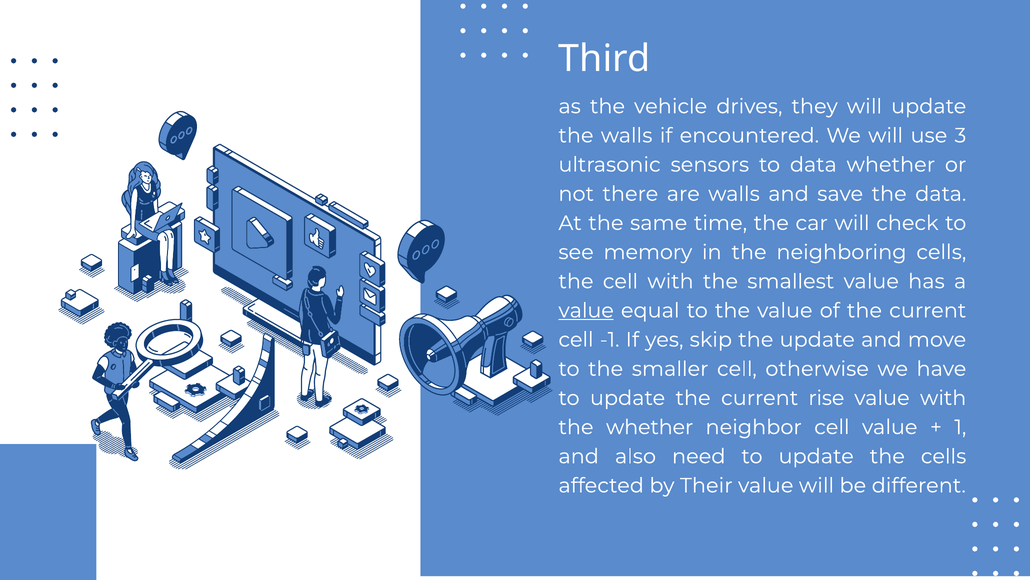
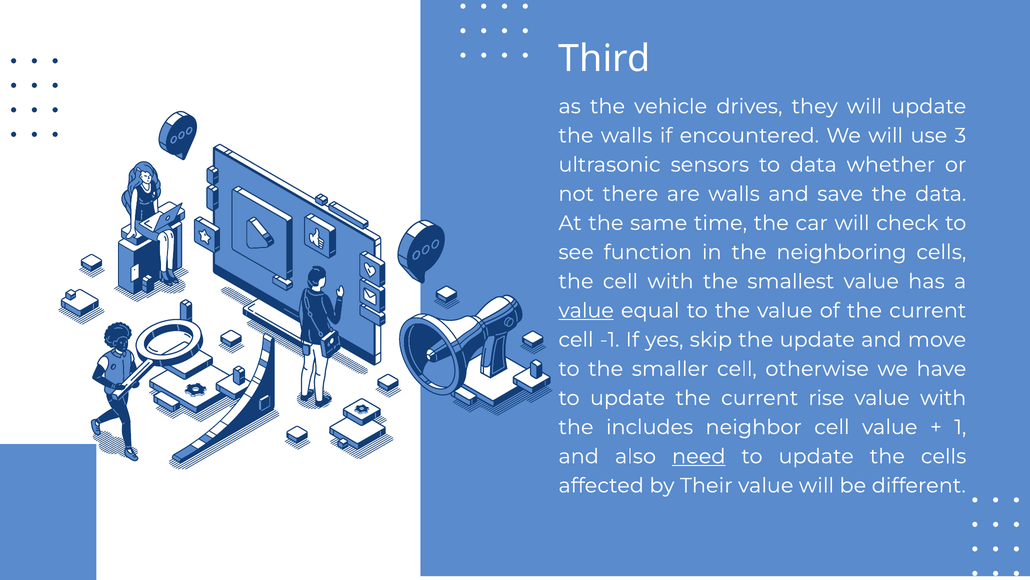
memory: memory -> function
the whether: whether -> includes
need underline: none -> present
